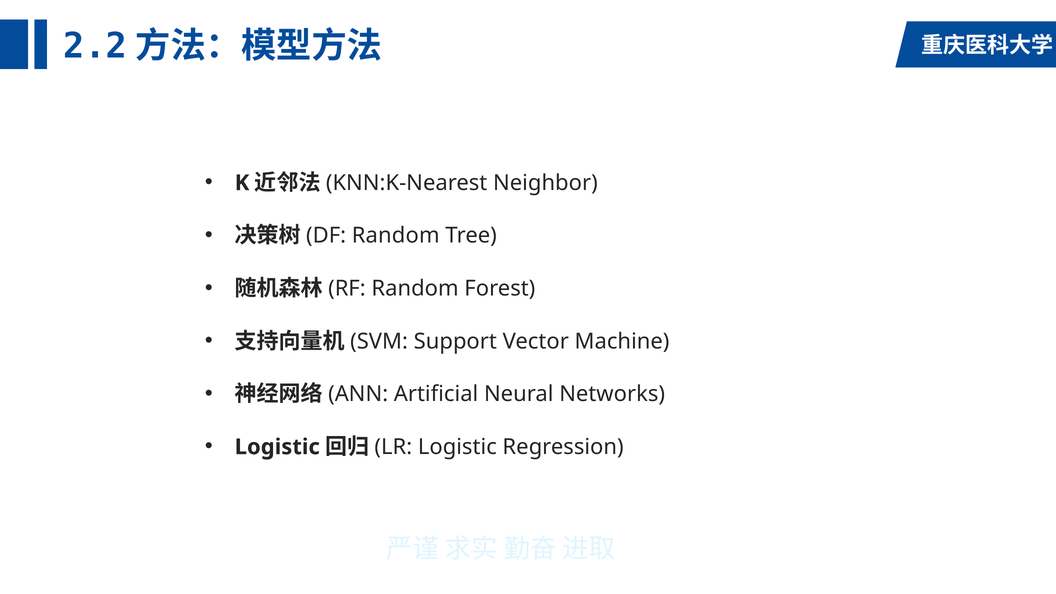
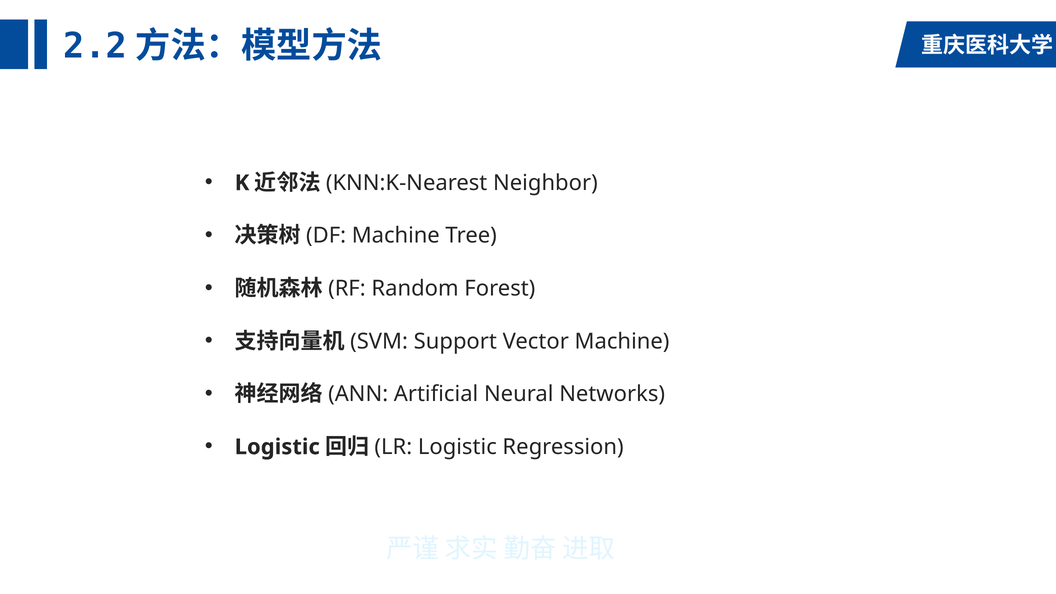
Random at (396, 236): Random -> Machine
